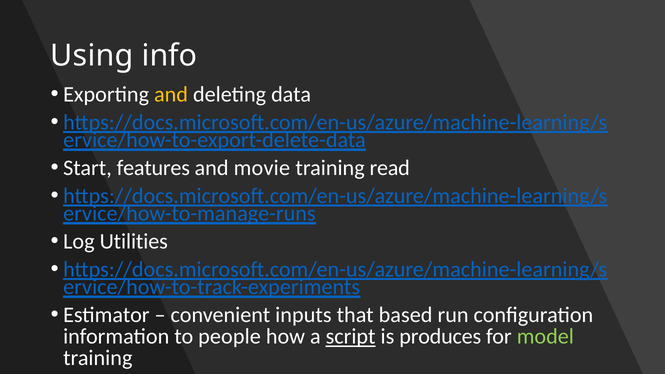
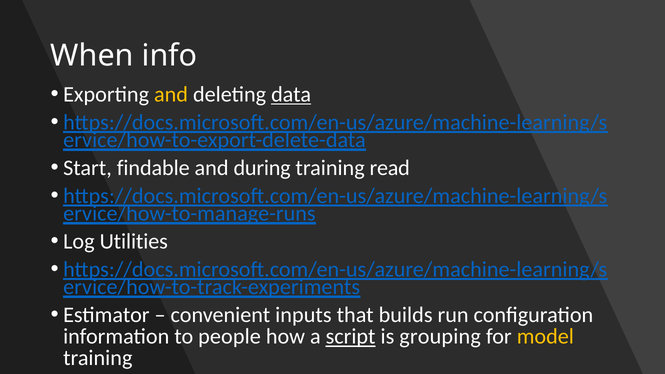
Using: Using -> When
data underline: none -> present
features: features -> findable
movie: movie -> during
based: based -> builds
produces: produces -> grouping
model colour: light green -> yellow
